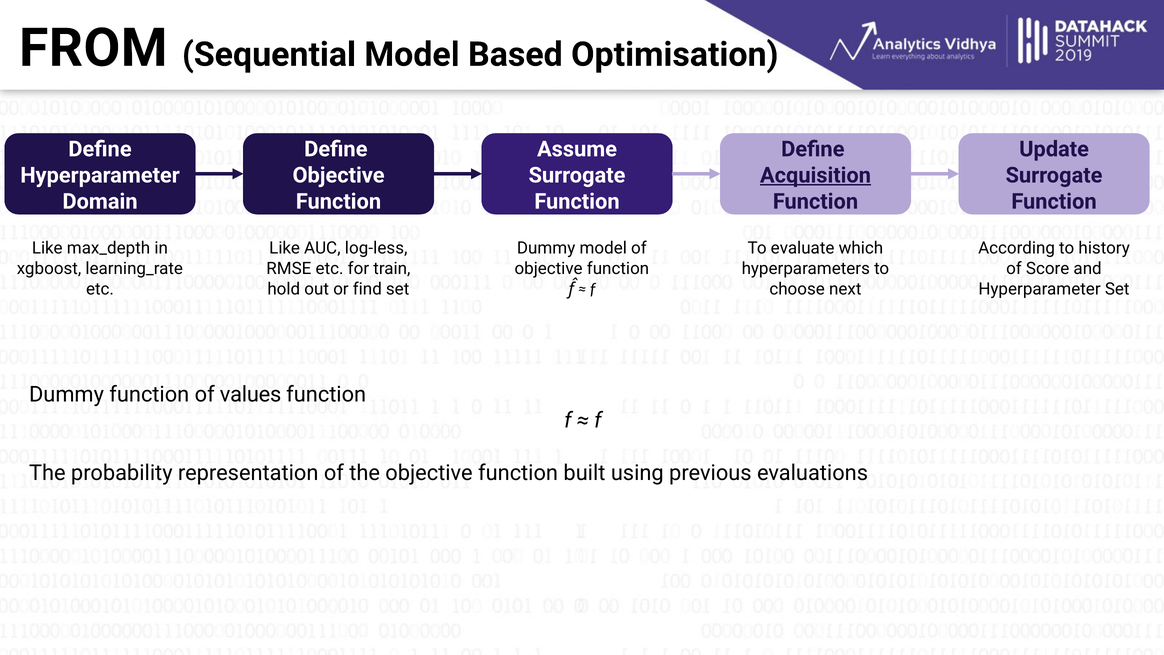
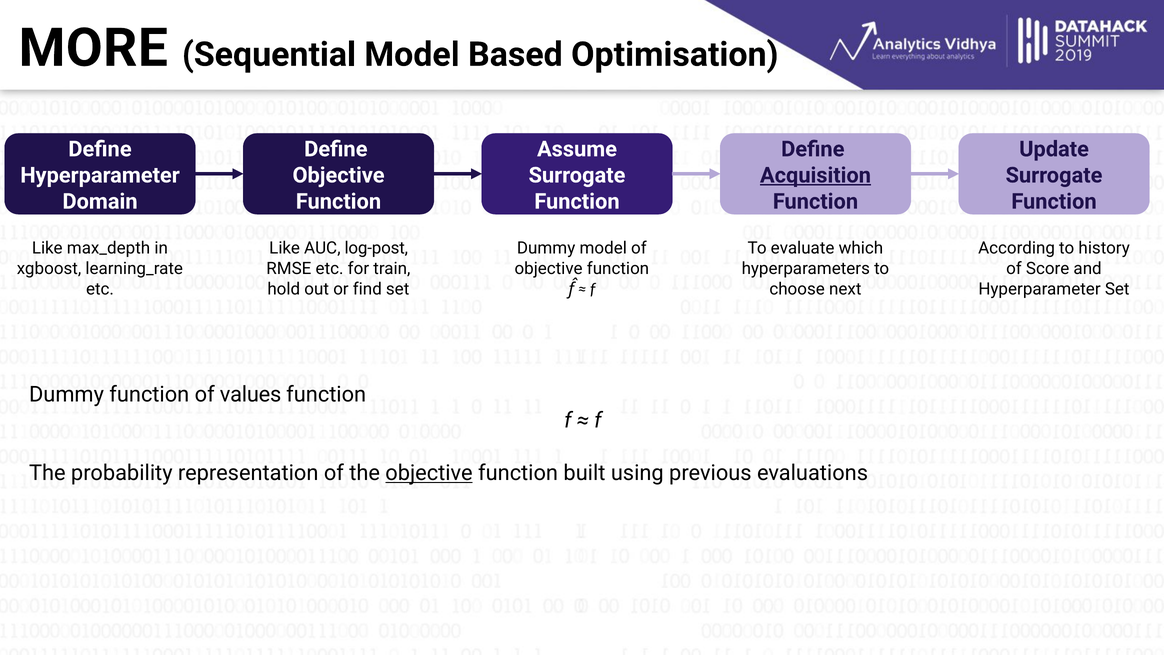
FROM: FROM -> MORE
log-less: log-less -> log-post
objective at (429, 473) underline: none -> present
